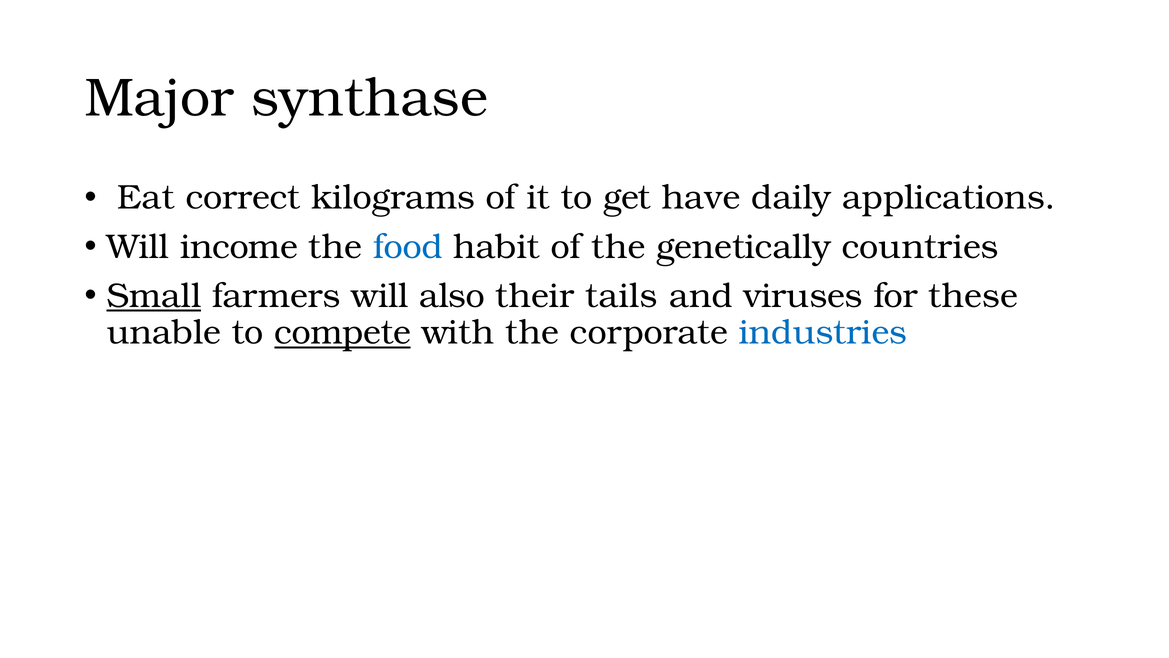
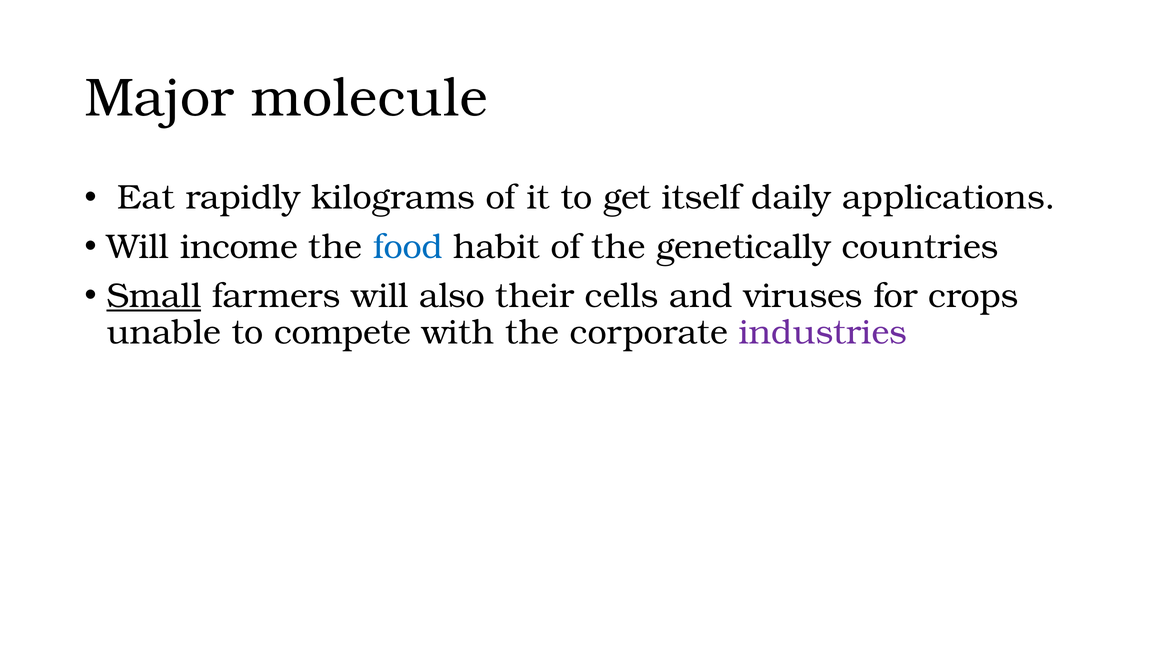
synthase: synthase -> molecule
correct: correct -> rapidly
have: have -> itself
tails: tails -> cells
these: these -> crops
compete underline: present -> none
industries colour: blue -> purple
